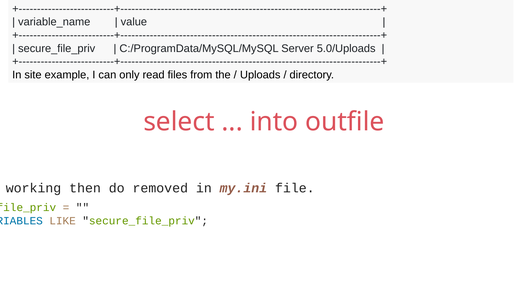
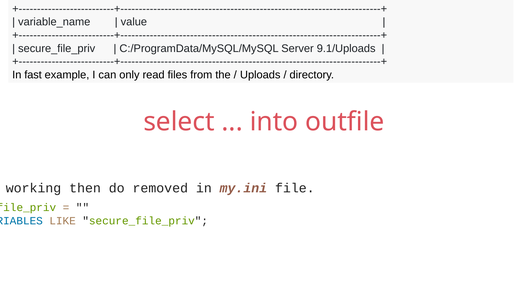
5.0/Uploads: 5.0/Uploads -> 9.1/Uploads
site: site -> fast
